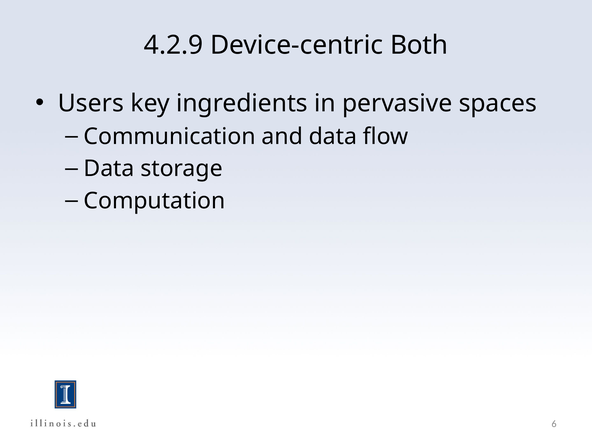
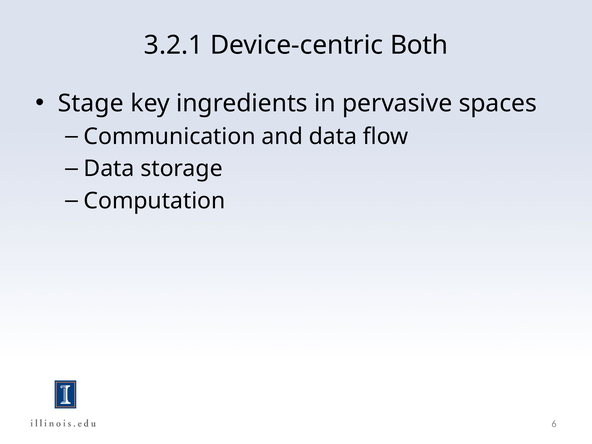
4.2.9: 4.2.9 -> 3.2.1
Users: Users -> Stage
